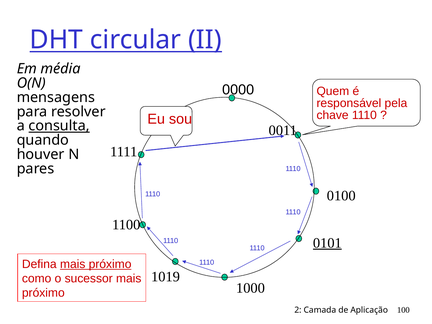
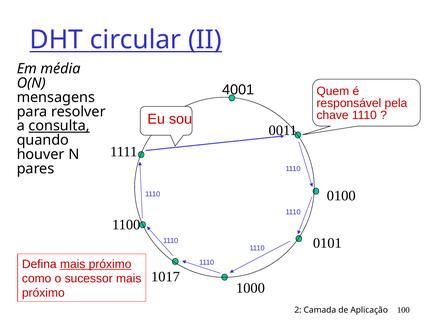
0000: 0000 -> 4001
0101 underline: present -> none
1019: 1019 -> 1017
